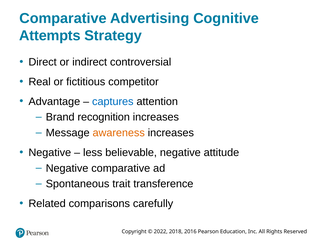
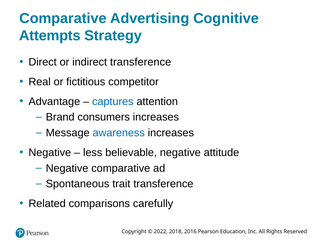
indirect controversial: controversial -> transference
recognition: recognition -> consumers
awareness colour: orange -> blue
